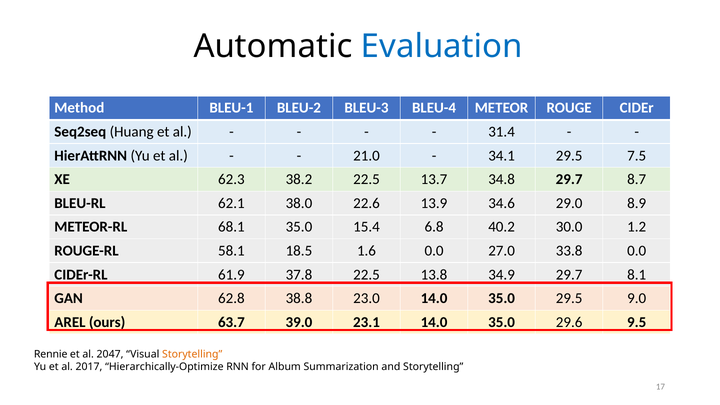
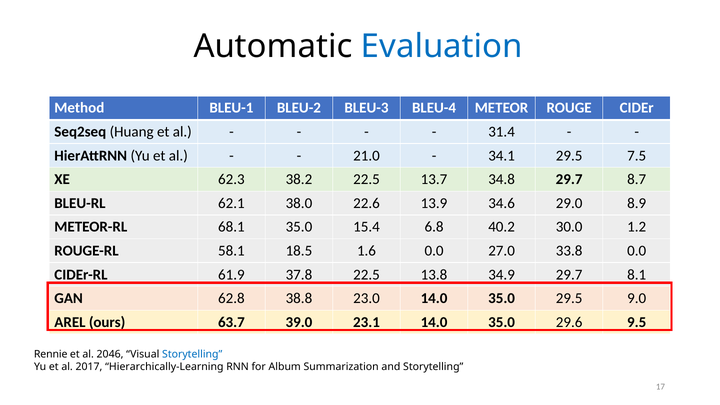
2047: 2047 -> 2046
Storytelling at (192, 354) colour: orange -> blue
Hierarchically-Optimize: Hierarchically-Optimize -> Hierarchically-Learning
